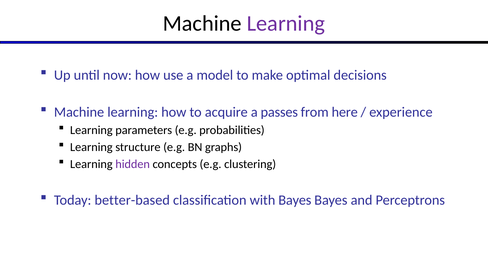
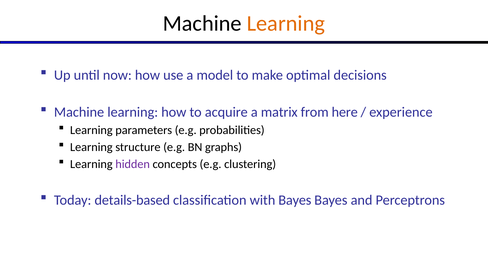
Learning at (286, 23) colour: purple -> orange
passes: passes -> matrix
better-based: better-based -> details-based
